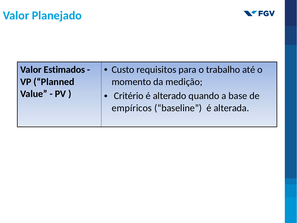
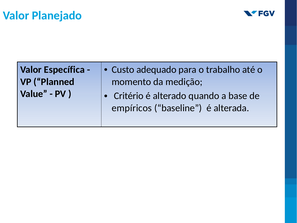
requisitos: requisitos -> adequado
Estimados: Estimados -> Específica
